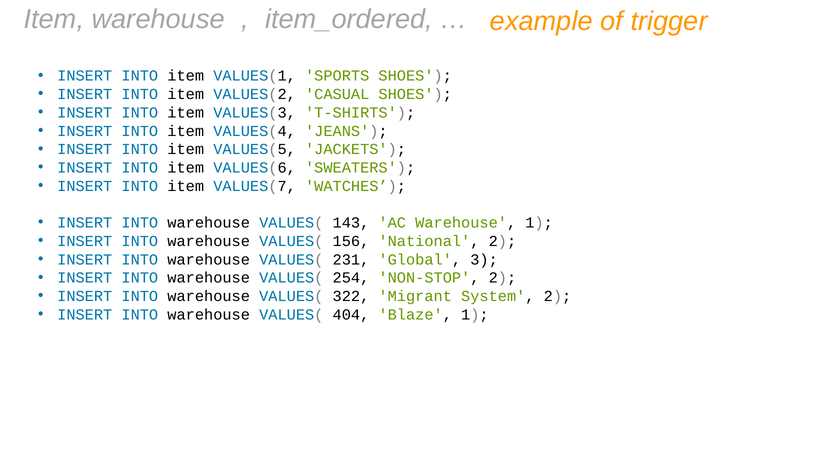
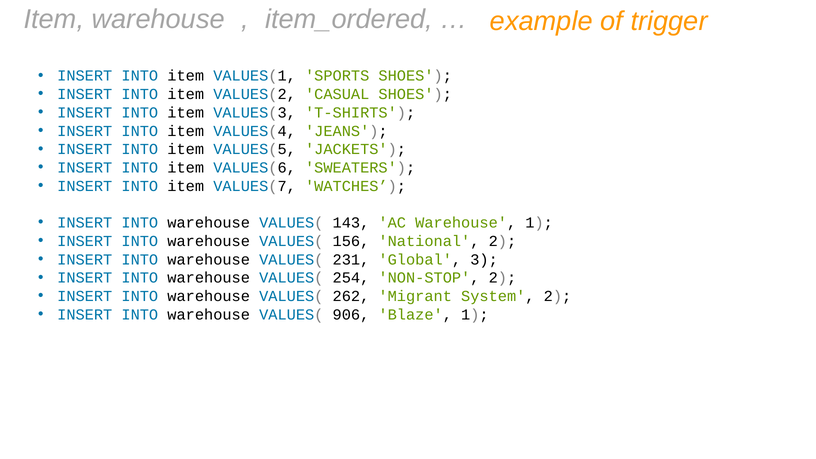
322: 322 -> 262
404: 404 -> 906
